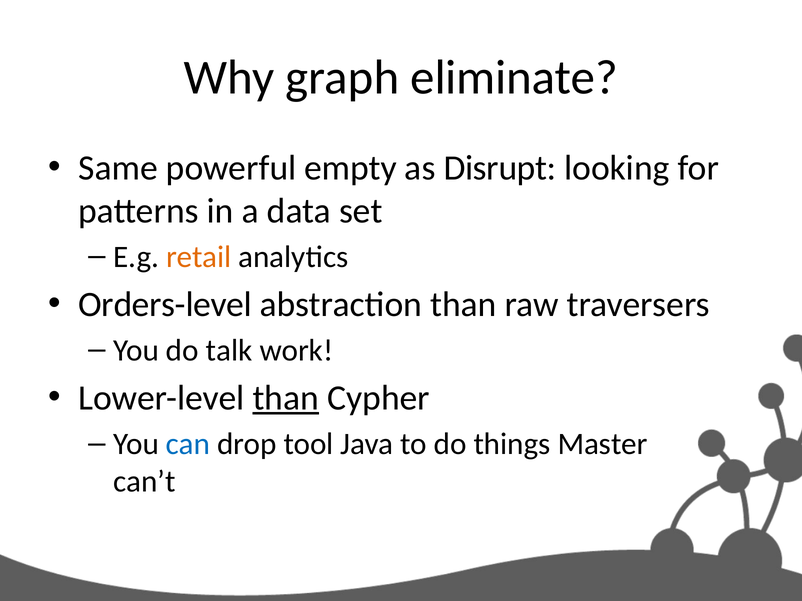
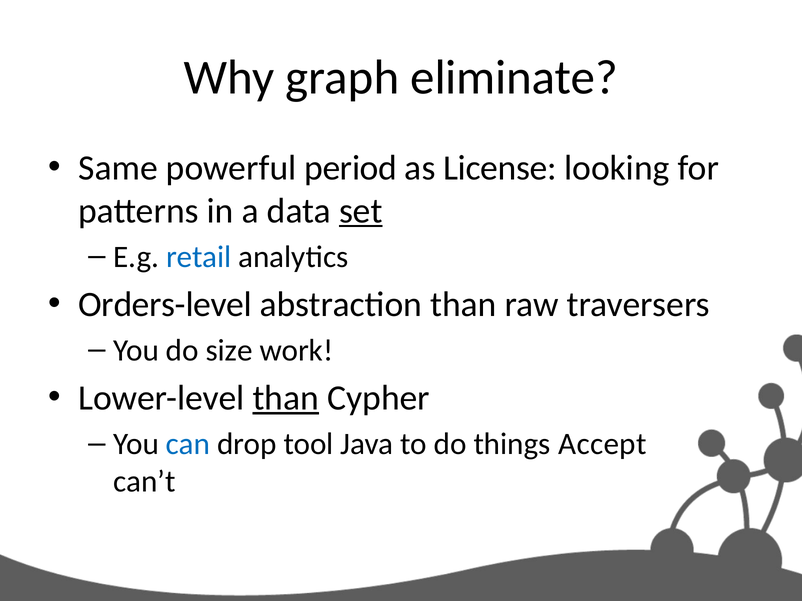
empty: empty -> period
Disrupt: Disrupt -> License
set underline: none -> present
retail colour: orange -> blue
talk: talk -> size
Master: Master -> Accept
